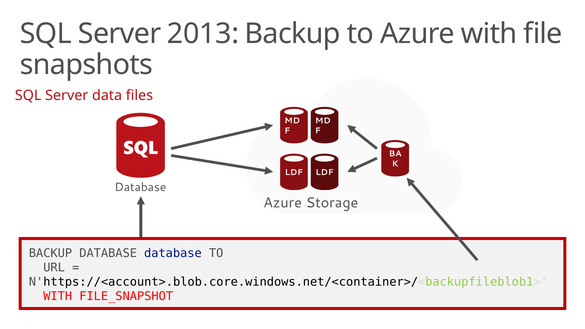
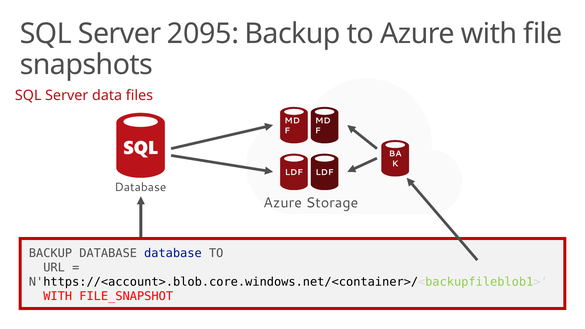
2013: 2013 -> 2095
